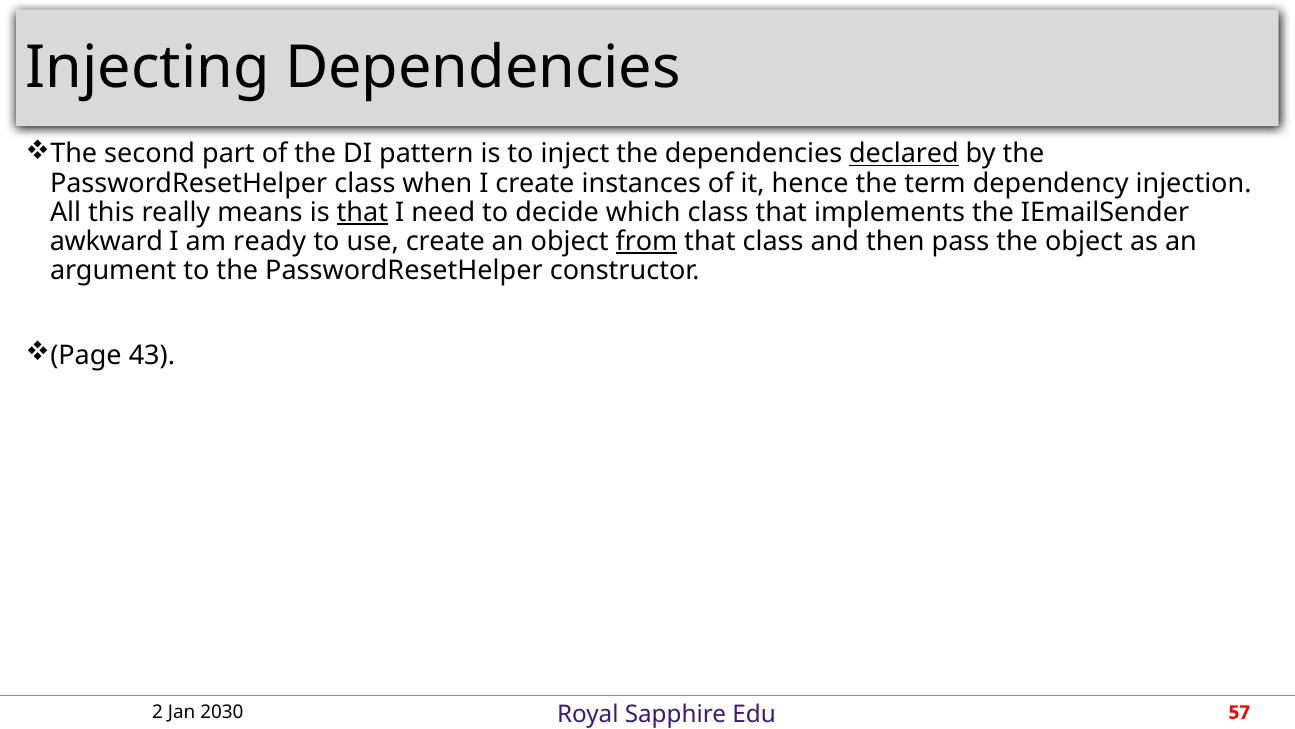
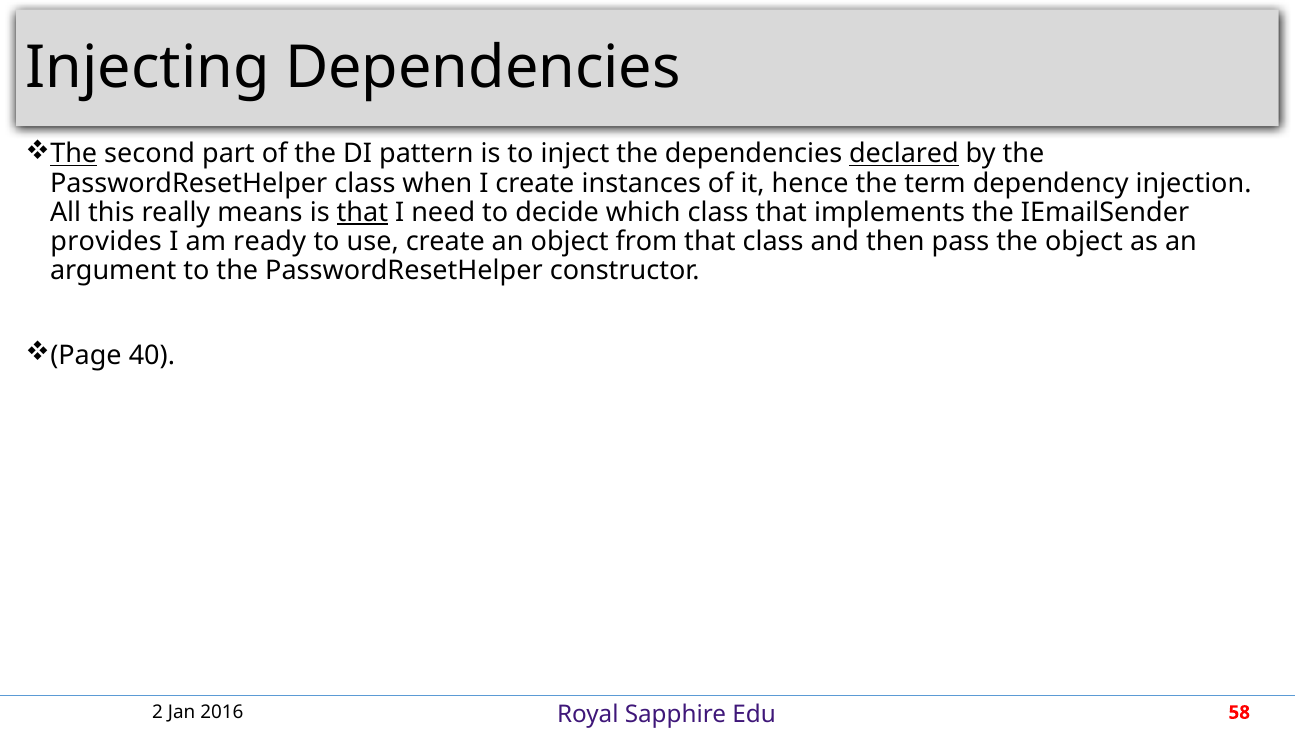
The at (74, 154) underline: none -> present
awkward: awkward -> provides
from underline: present -> none
43: 43 -> 40
2030: 2030 -> 2016
57: 57 -> 58
